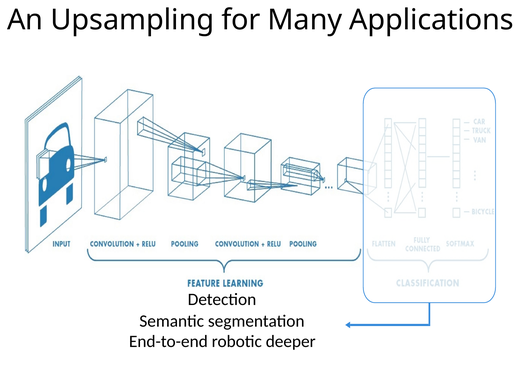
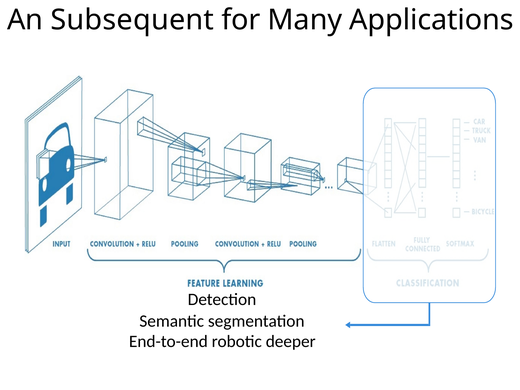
Upsampling: Upsampling -> Subsequent
